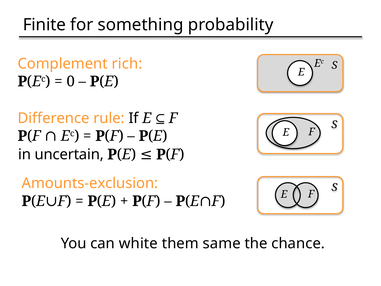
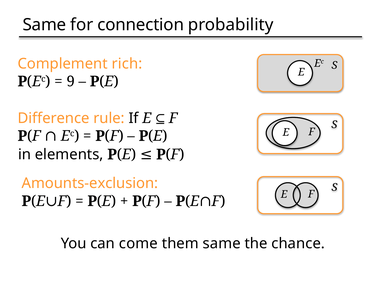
Finite at (44, 25): Finite -> Same
something: something -> connection
0: 0 -> 9
uncertain: uncertain -> elements
white: white -> come
